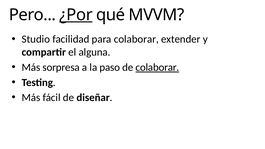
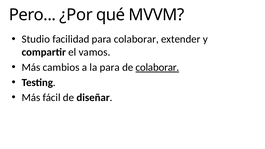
¿Por underline: present -> none
alguna: alguna -> vamos
sorpresa: sorpresa -> cambios
la paso: paso -> para
